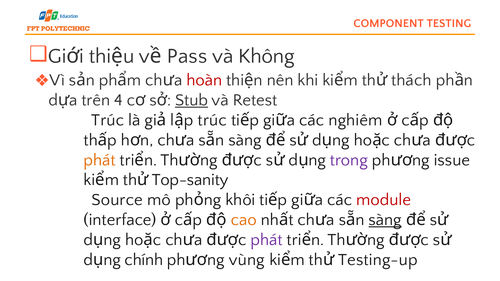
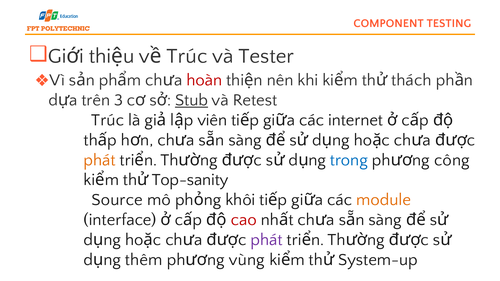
Pass at (187, 56): Pass -> Trúc
Không: Không -> Tester
4: 4 -> 3
trúc at (212, 120): trúc -> viên
nghiêm: nghiêm -> internet
trong colour: purple -> blue
issue: issue -> công
module colour: red -> orange
cao colour: orange -> red
sàng at (385, 220) underline: present -> none
chính: chính -> thêm
Testing-up: Testing-up -> System-up
